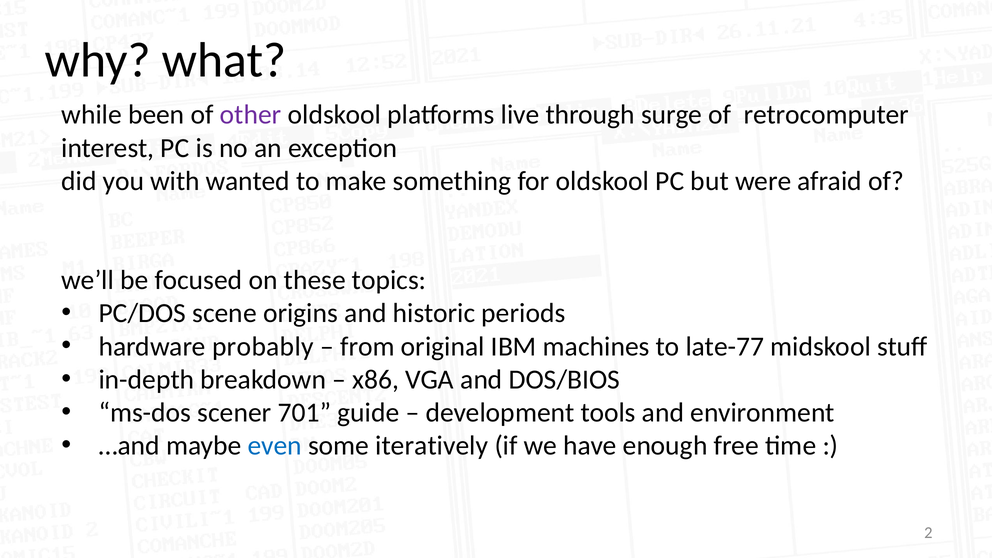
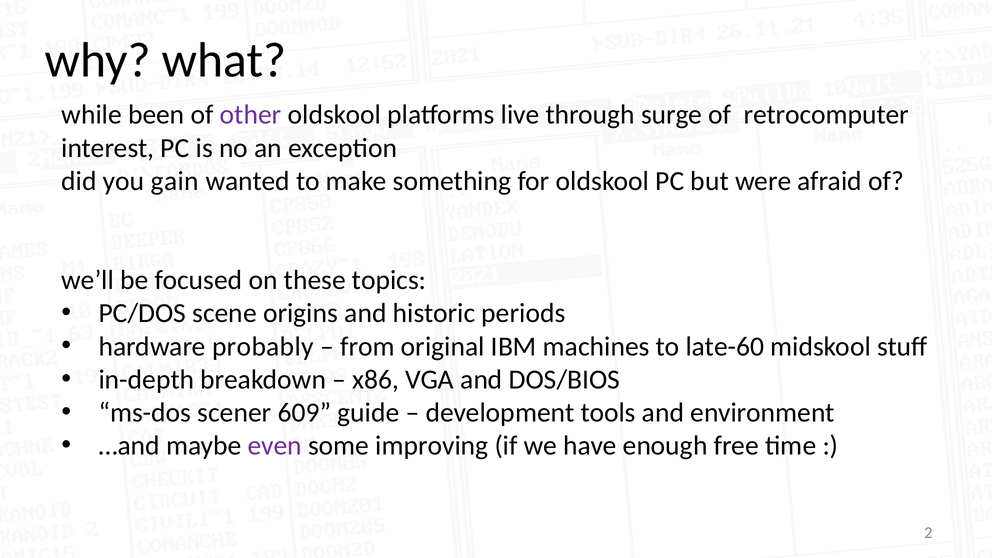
with: with -> gain
late-77: late-77 -> late-60
701: 701 -> 609
even colour: blue -> purple
iteratively: iteratively -> improving
